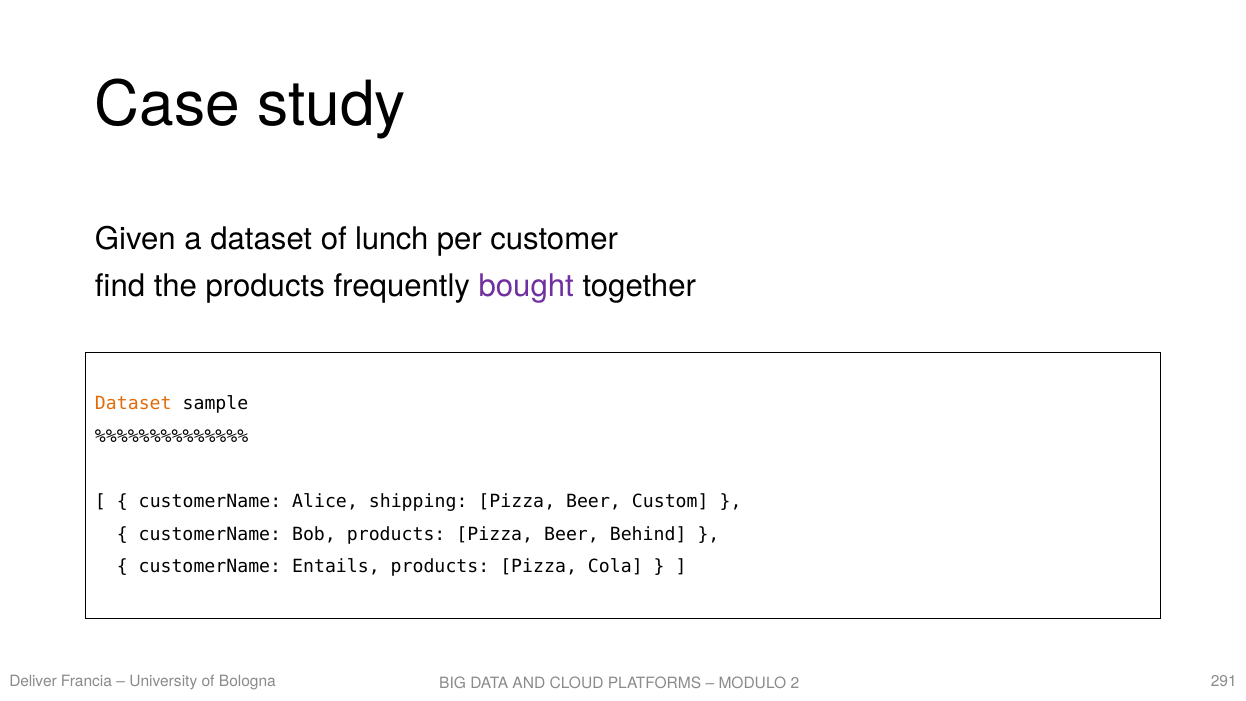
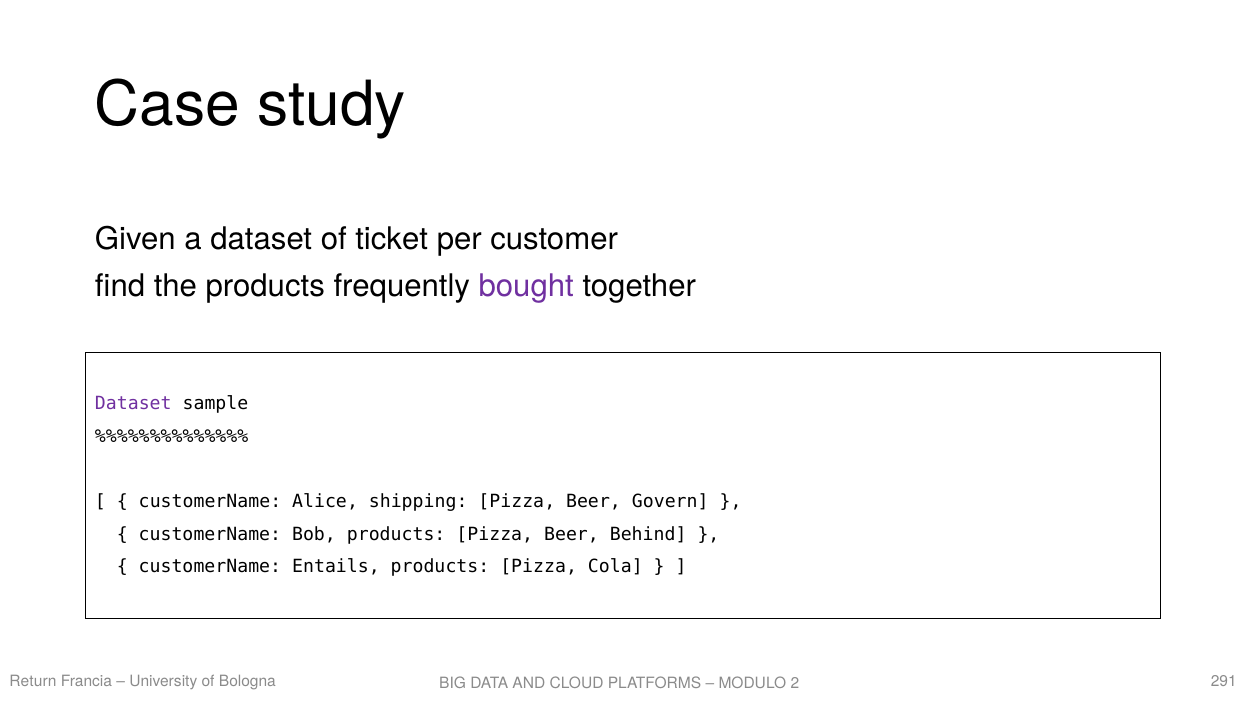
lunch: lunch -> ticket
Dataset at (133, 404) colour: orange -> purple
Custom: Custom -> Govern
Deliver: Deliver -> Return
